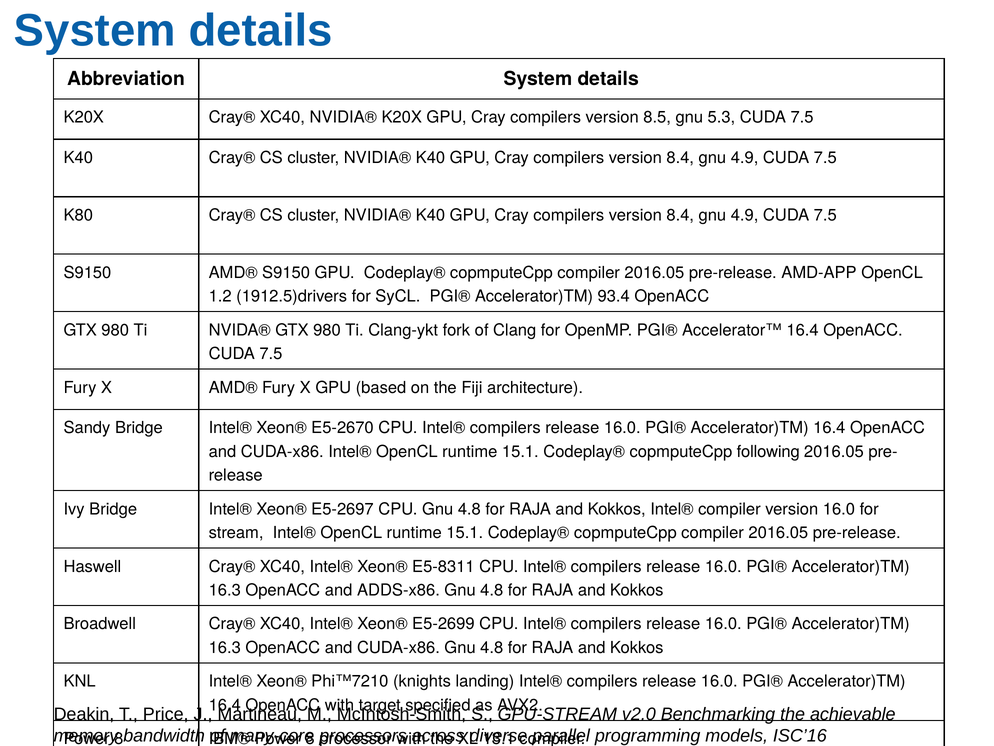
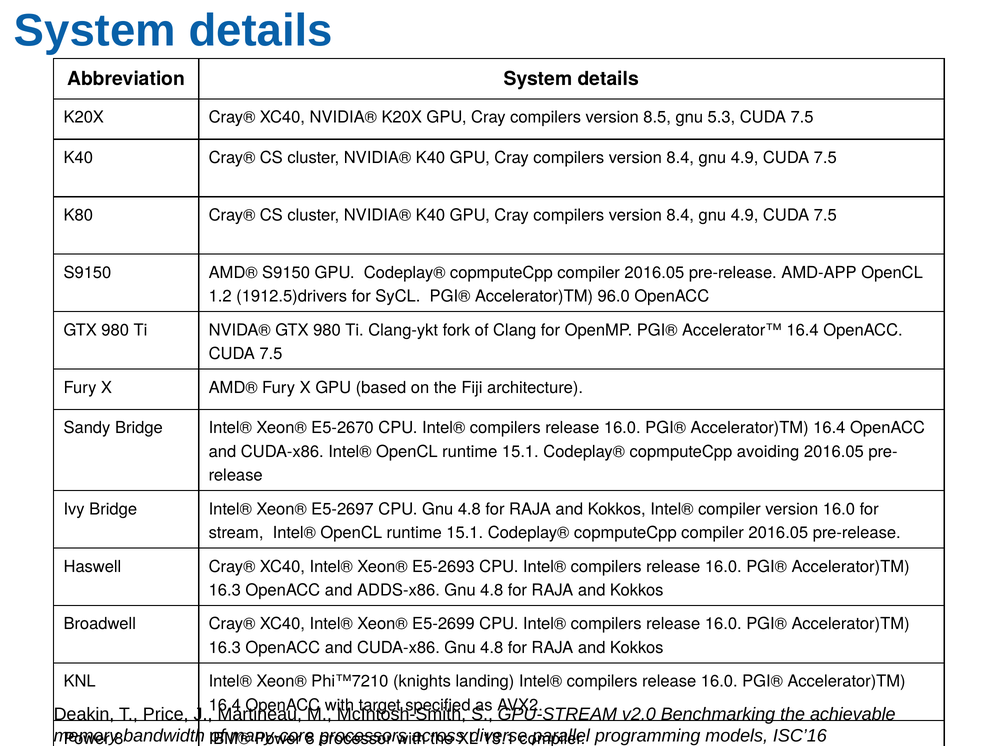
93.4: 93.4 -> 96.0
following: following -> avoiding
E5-8311: E5-8311 -> E5-2693
